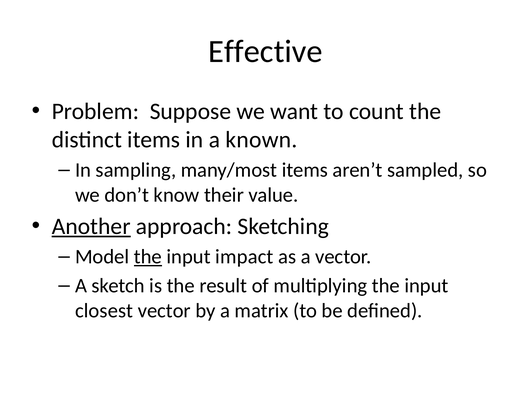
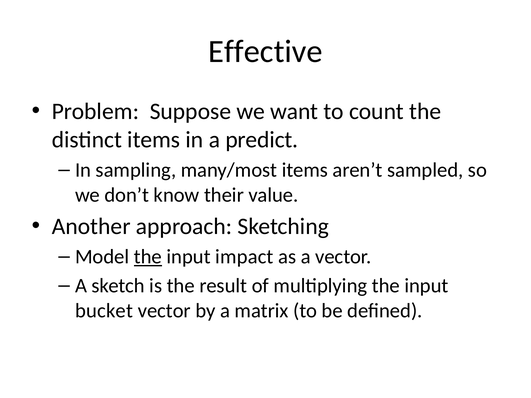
known: known -> predict
Another underline: present -> none
closest: closest -> bucket
